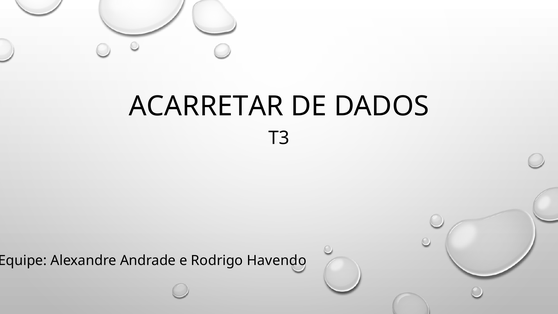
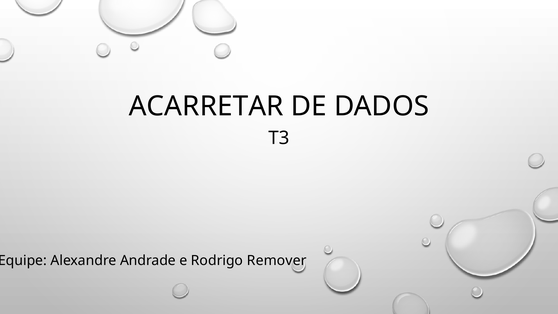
Havendo: Havendo -> Remover
